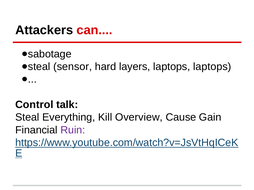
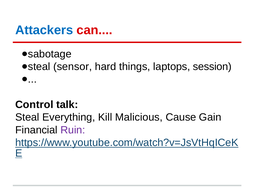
Attackers colour: black -> blue
layers: layers -> things
laptops laptops: laptops -> session
Overview: Overview -> Malicious
